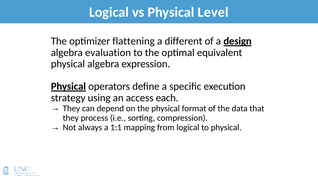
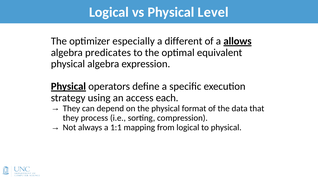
flattening: flattening -> especially
design: design -> allows
evaluation: evaluation -> predicates
